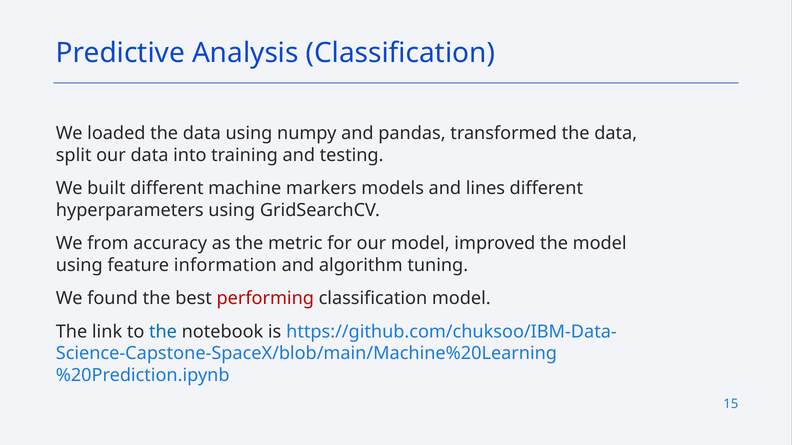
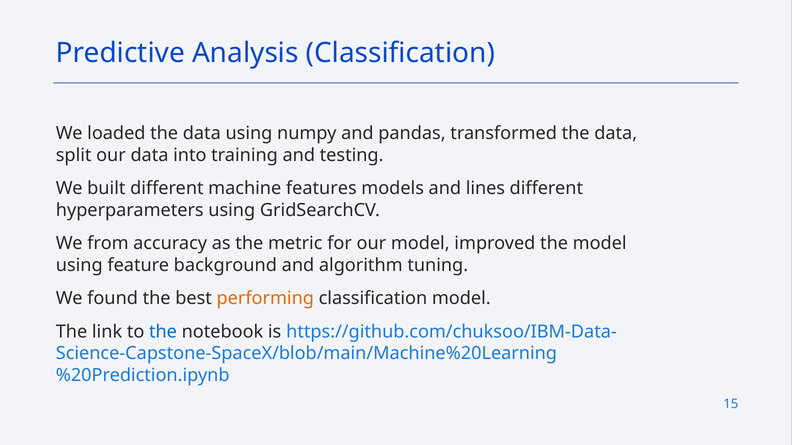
markers: markers -> features
information: information -> background
performing colour: red -> orange
